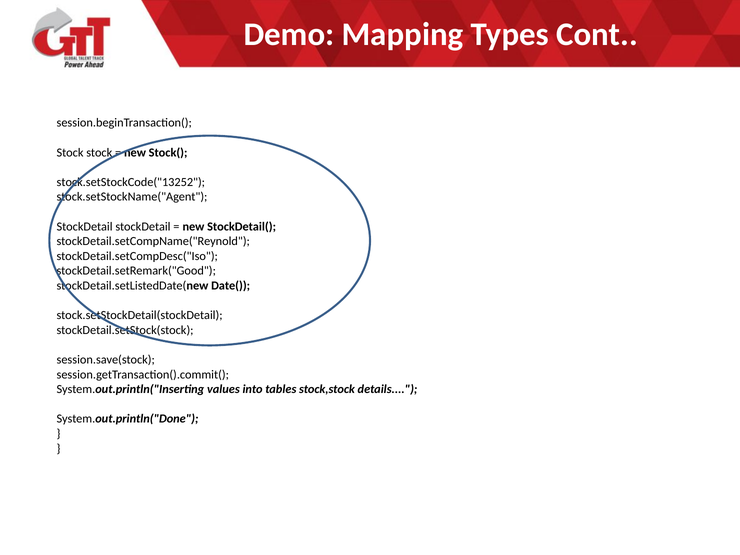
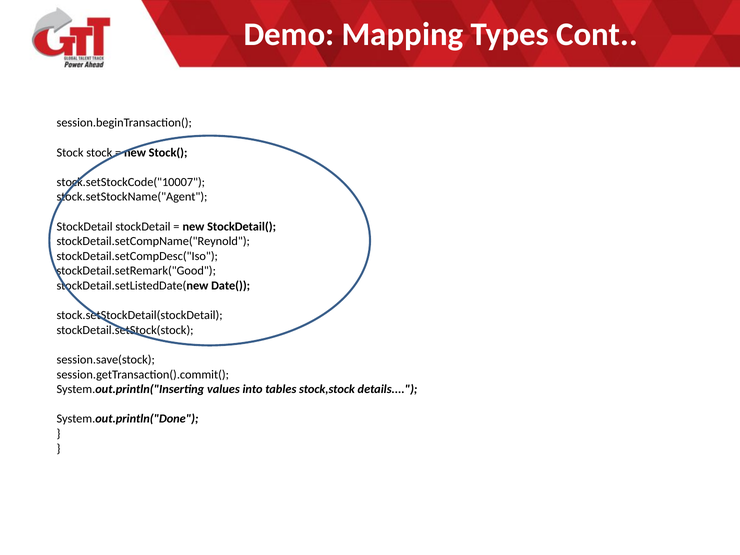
stock.setStockCode("13252: stock.setStockCode("13252 -> stock.setStockCode("10007
